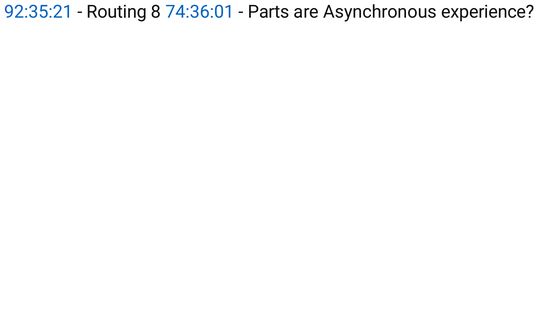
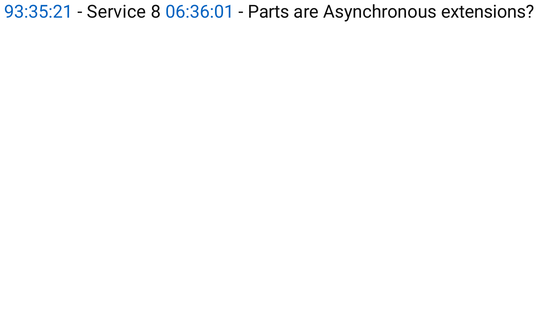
92:35:21: 92:35:21 -> 93:35:21
Routing: Routing -> Service
74:36:01: 74:36:01 -> 06:36:01
experience: experience -> extensions
